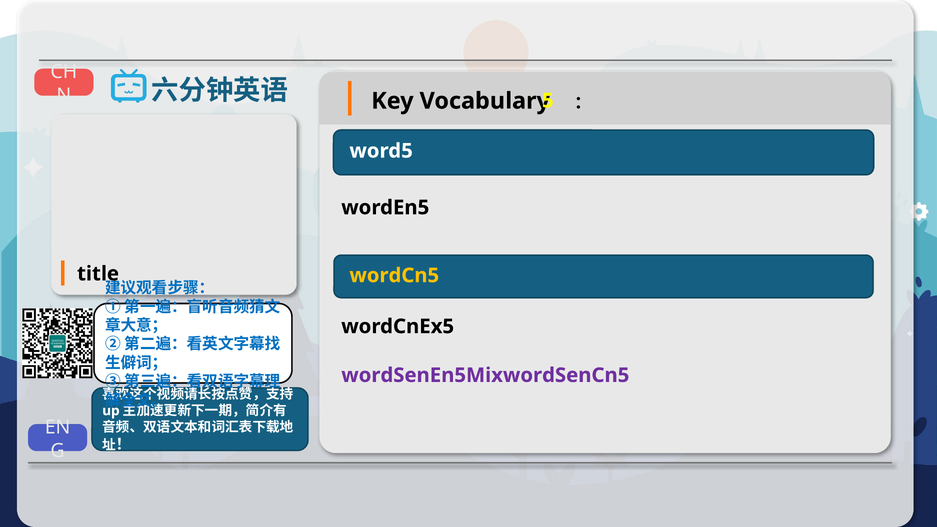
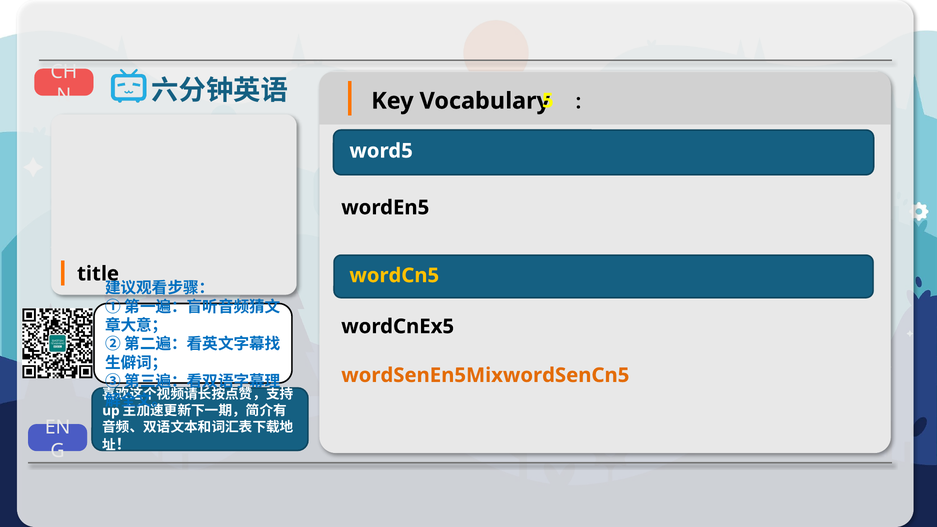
wordSenEn5MixwordSenCn5 colour: purple -> orange
